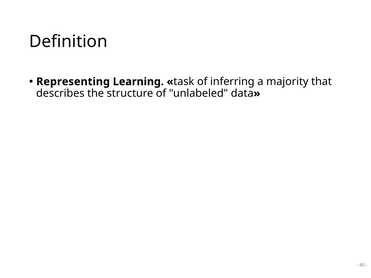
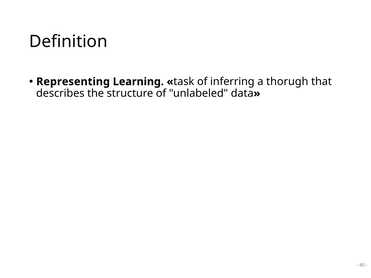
majority: majority -> thorugh
